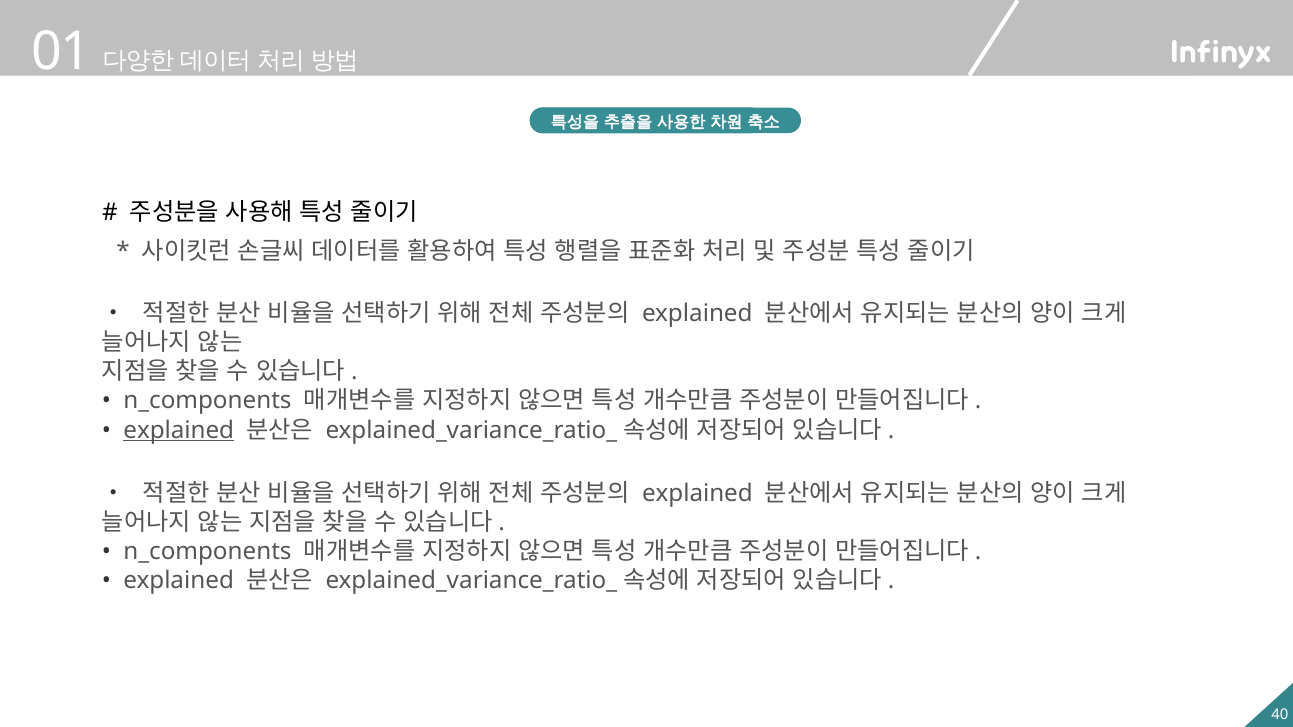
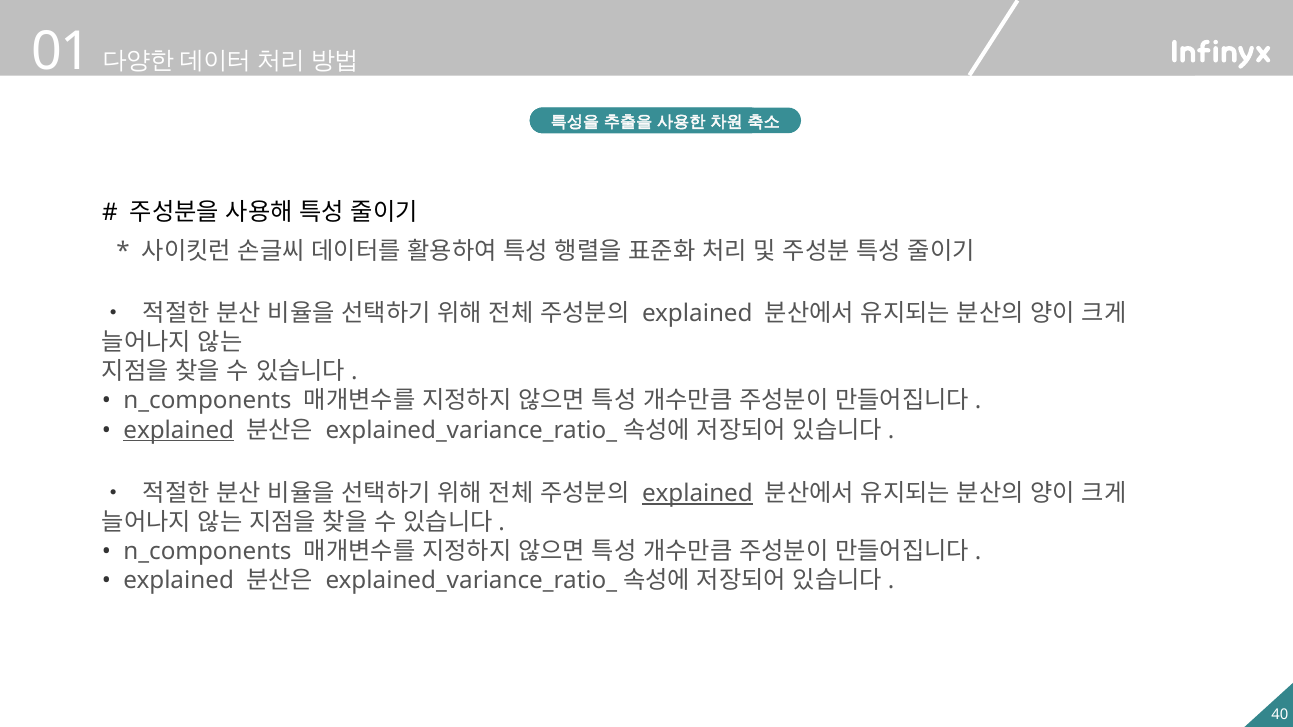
explained at (697, 494) underline: none -> present
